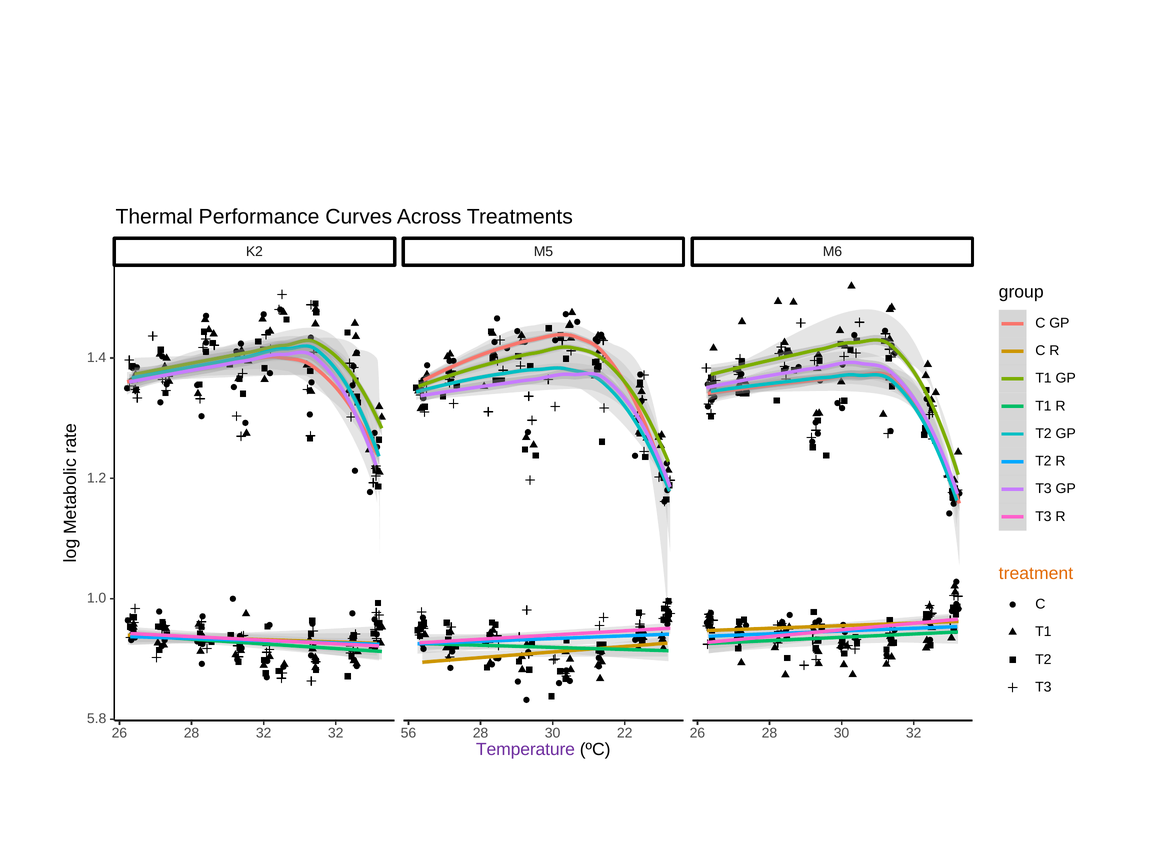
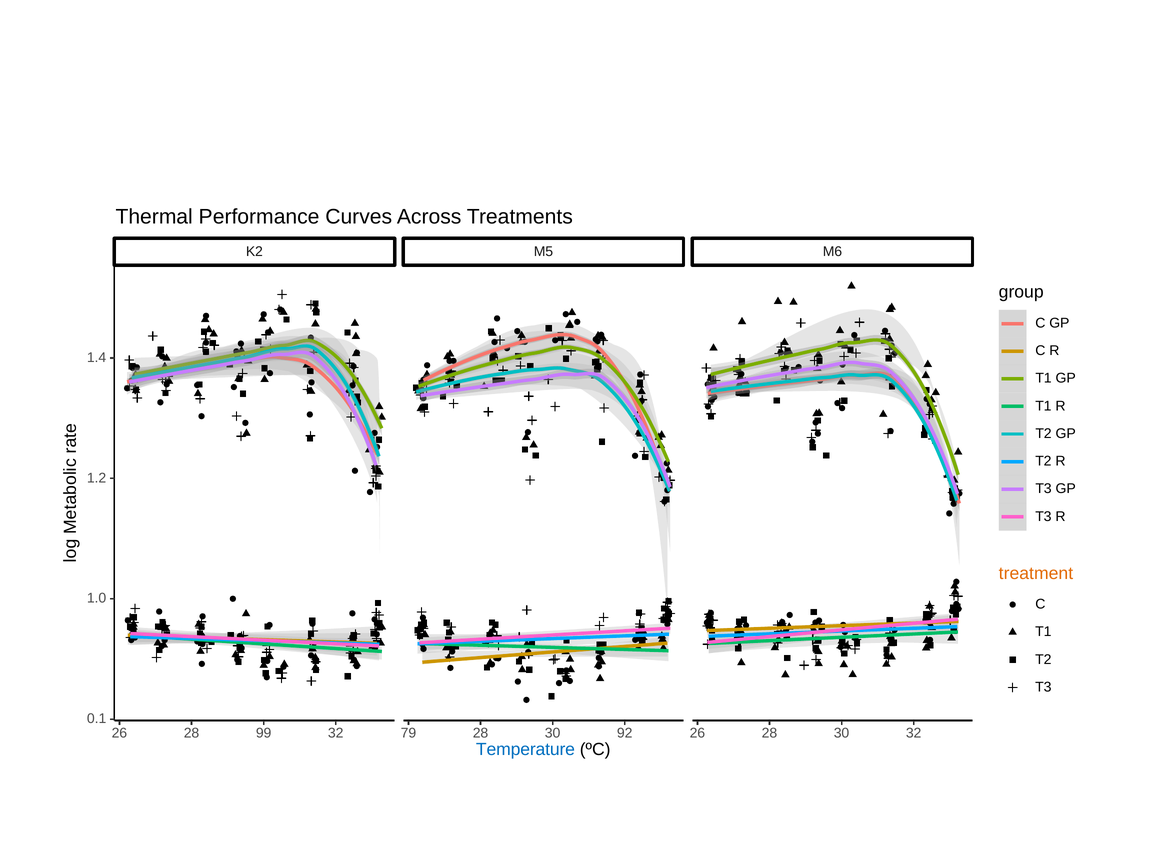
5.8: 5.8 -> 0.1
28 32: 32 -> 99
56: 56 -> 79
22: 22 -> 92
Temperature colour: purple -> blue
